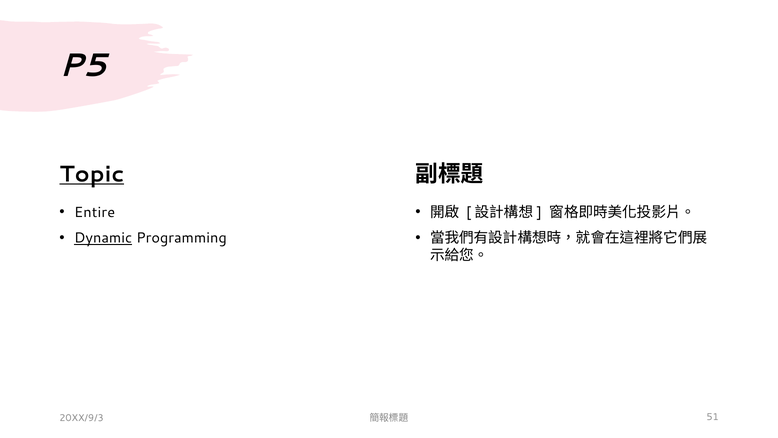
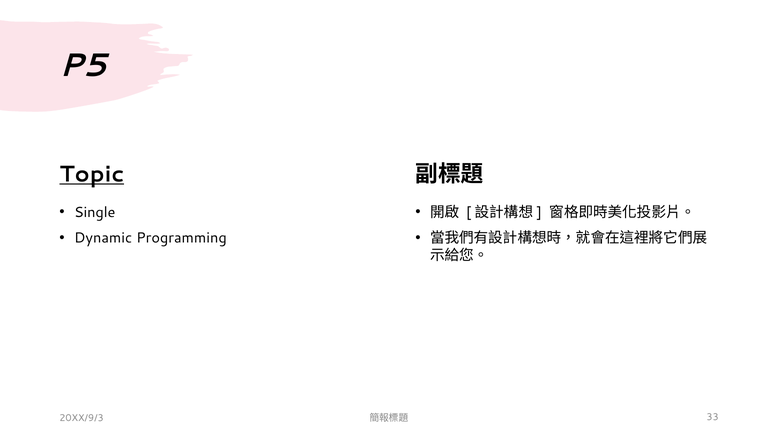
Entire: Entire -> Single
Dynamic underline: present -> none
51: 51 -> 33
